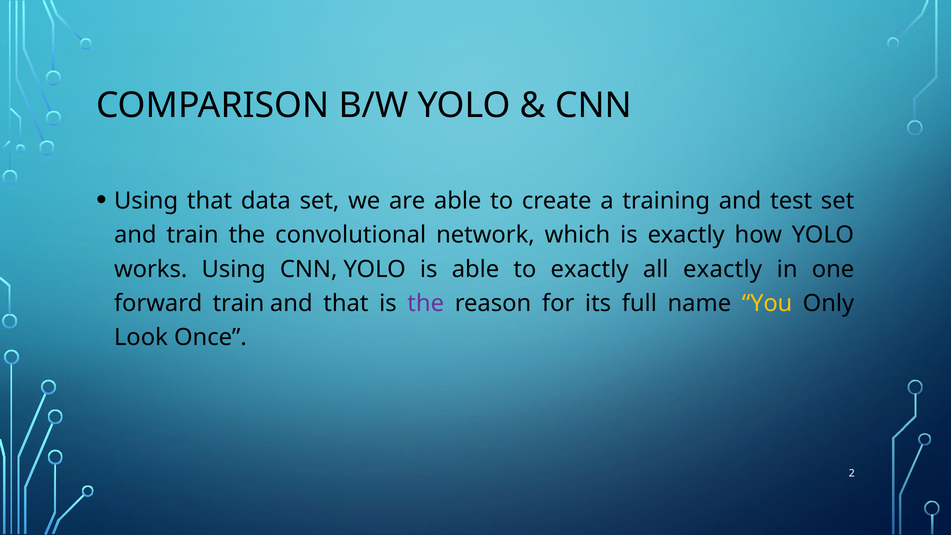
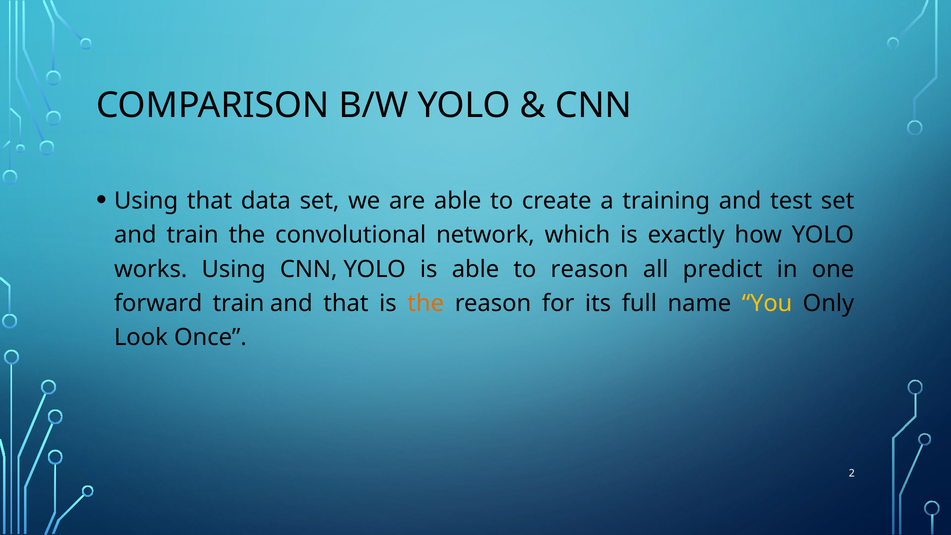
to exactly: exactly -> reason
all exactly: exactly -> predict
the at (426, 303) colour: purple -> orange
